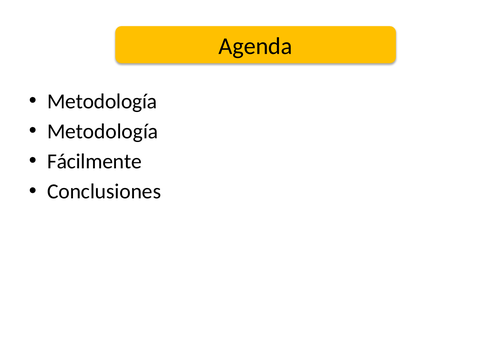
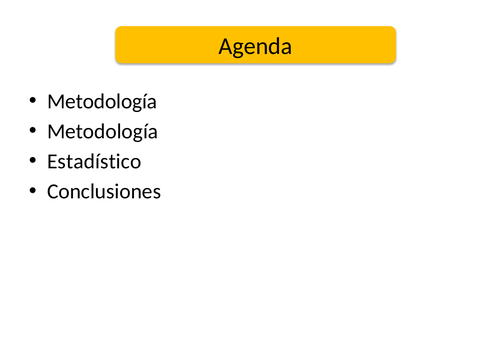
Fácilmente: Fácilmente -> Estadístico
